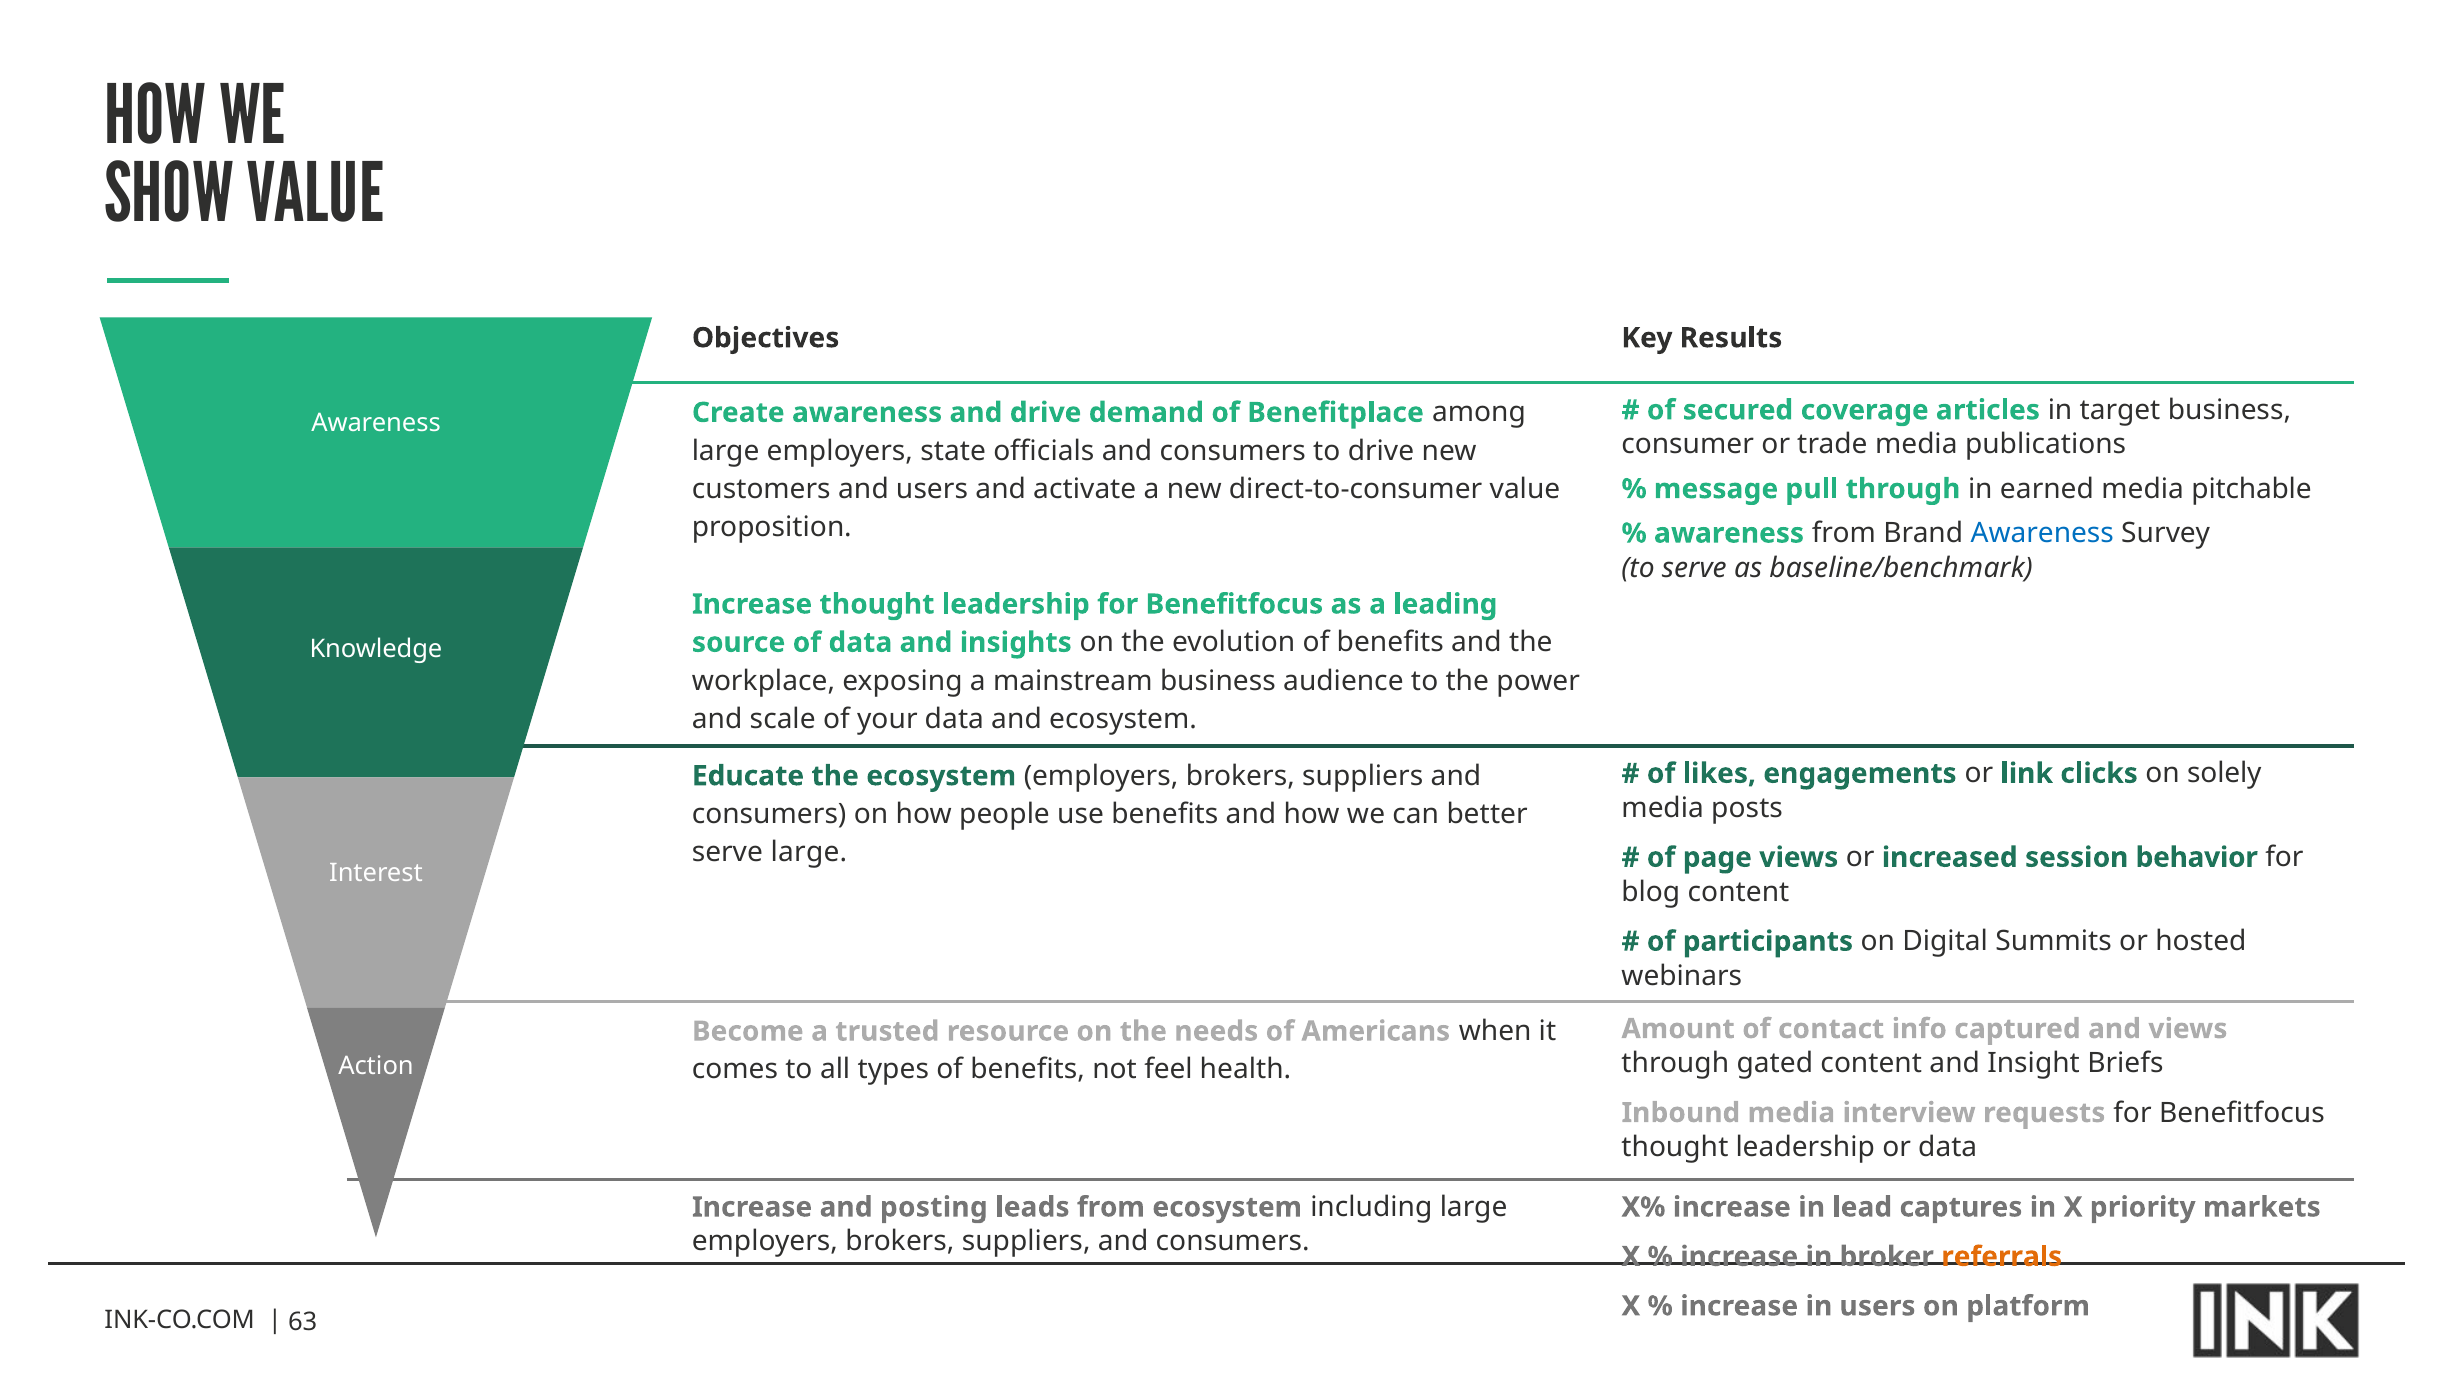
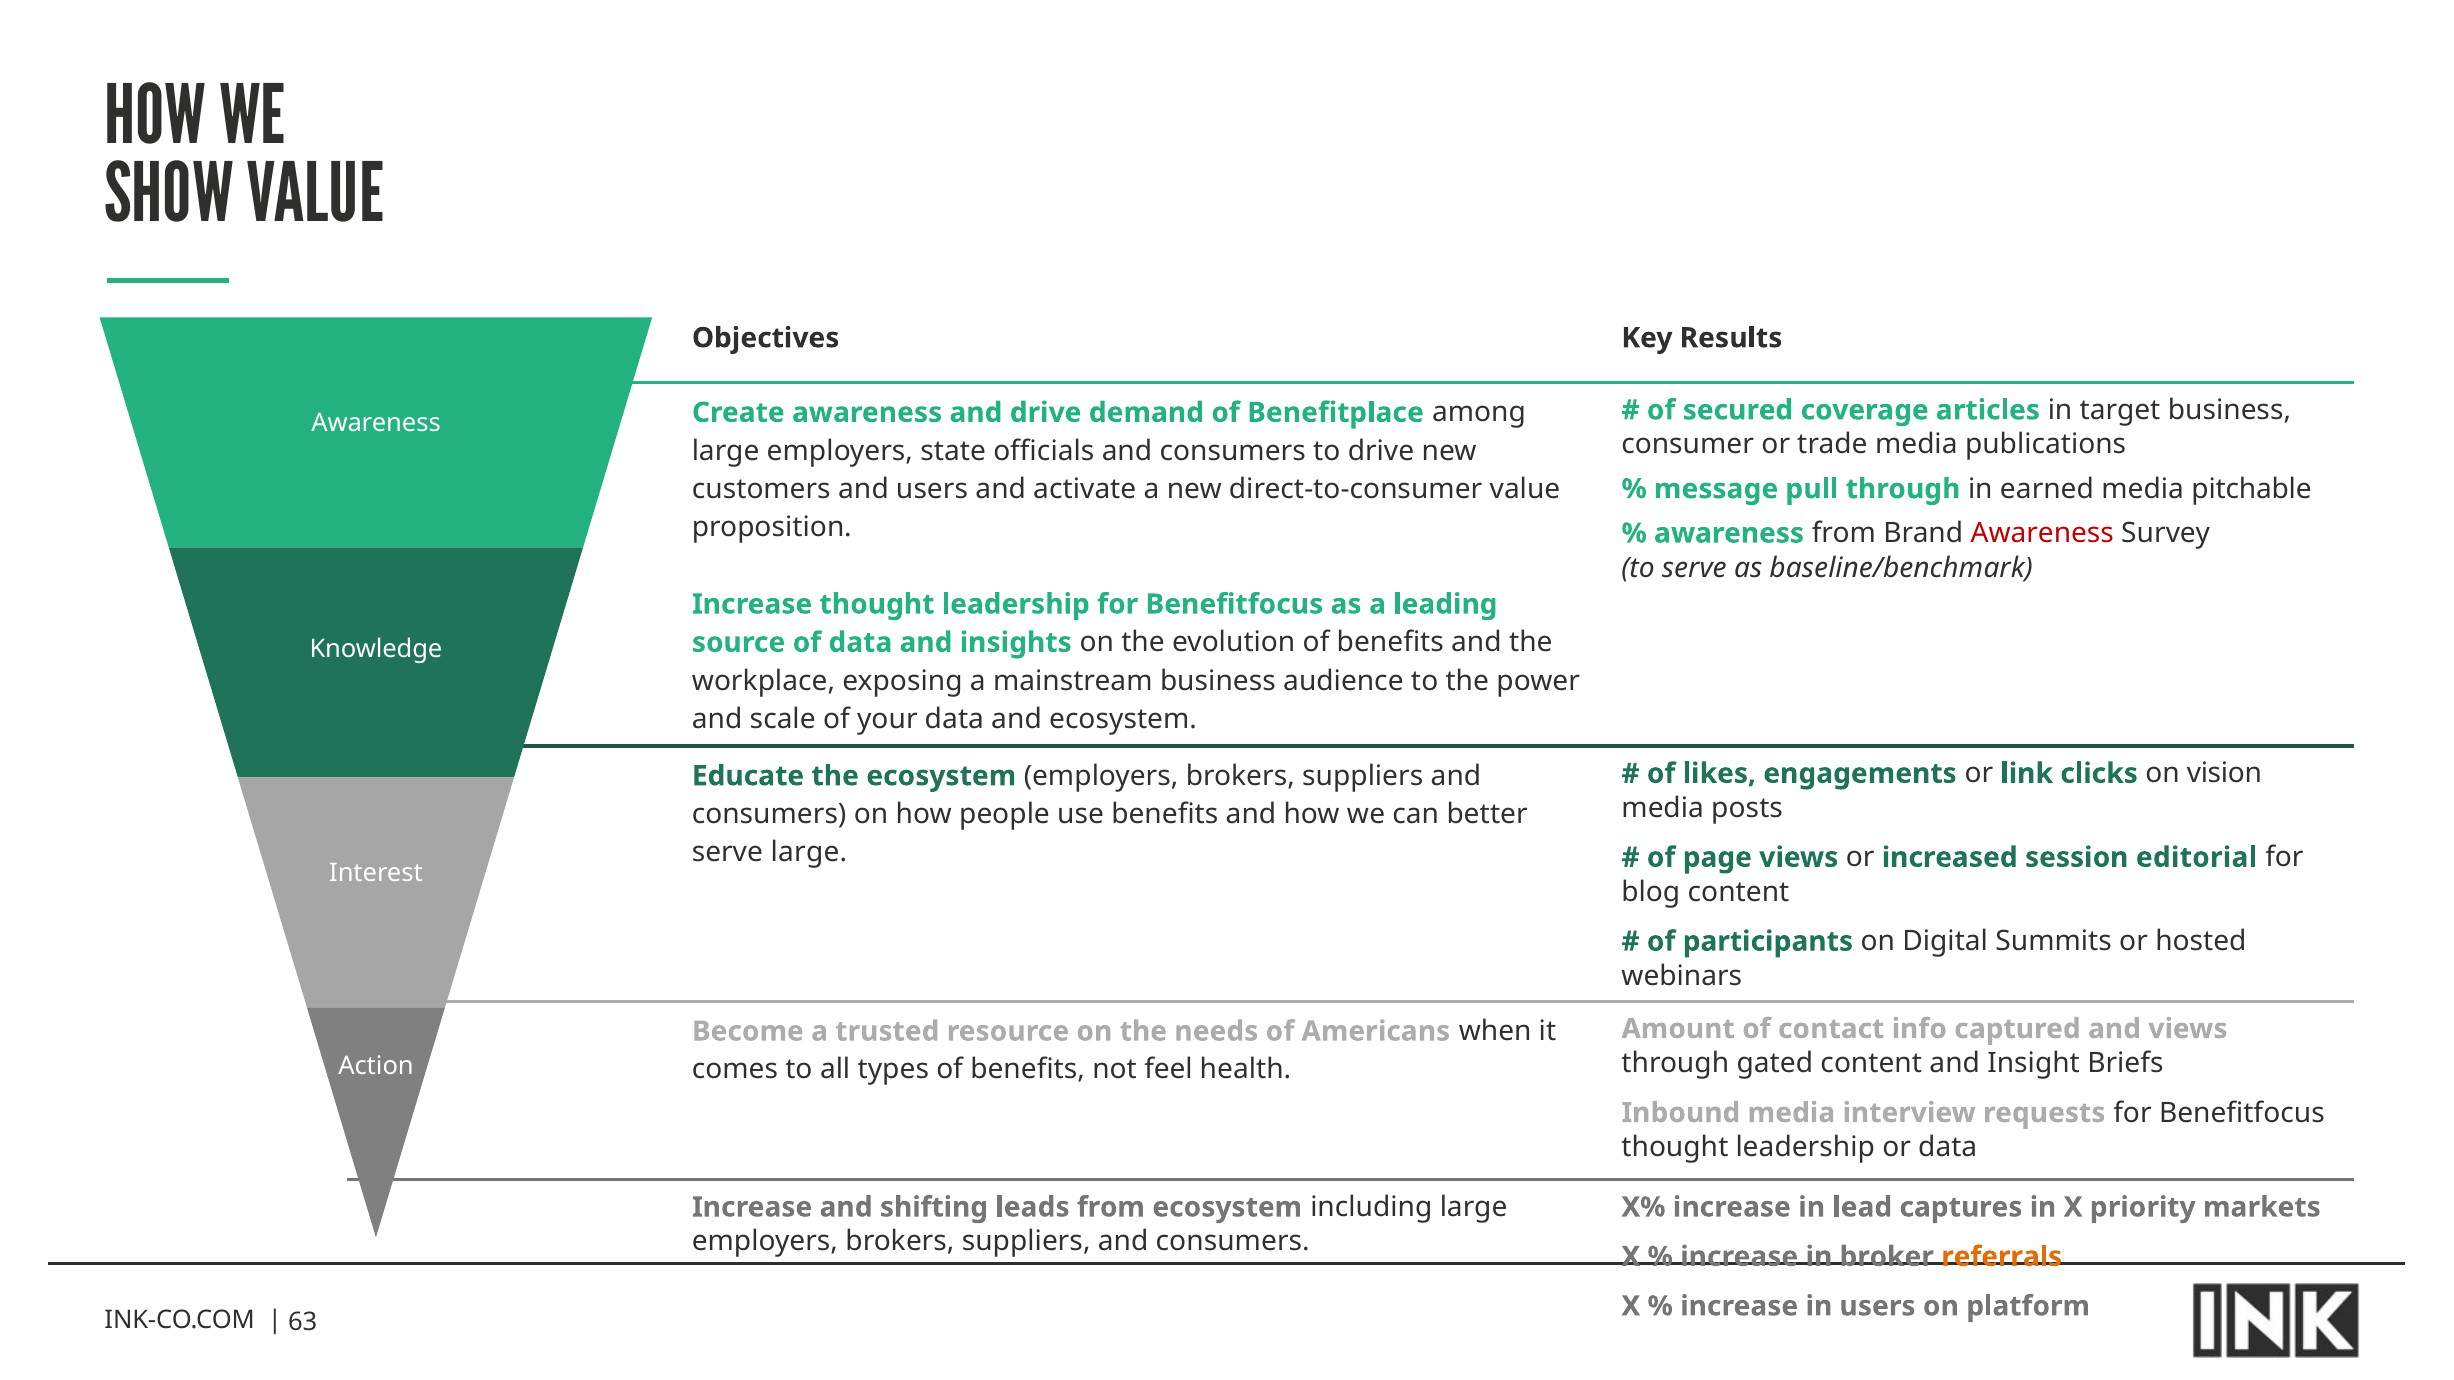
Awareness at (2042, 533) colour: blue -> red
solely: solely -> vision
behavior: behavior -> editorial
posting: posting -> shifting
